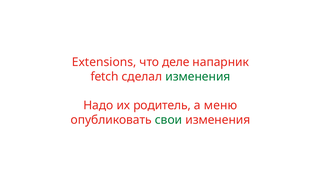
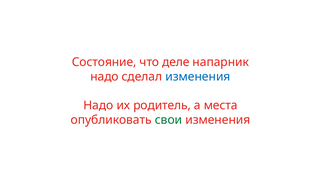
Extensions: Extensions -> Состояние
fetch at (105, 76): fetch -> надо
изменения at (198, 76) colour: green -> blue
меню: меню -> места
